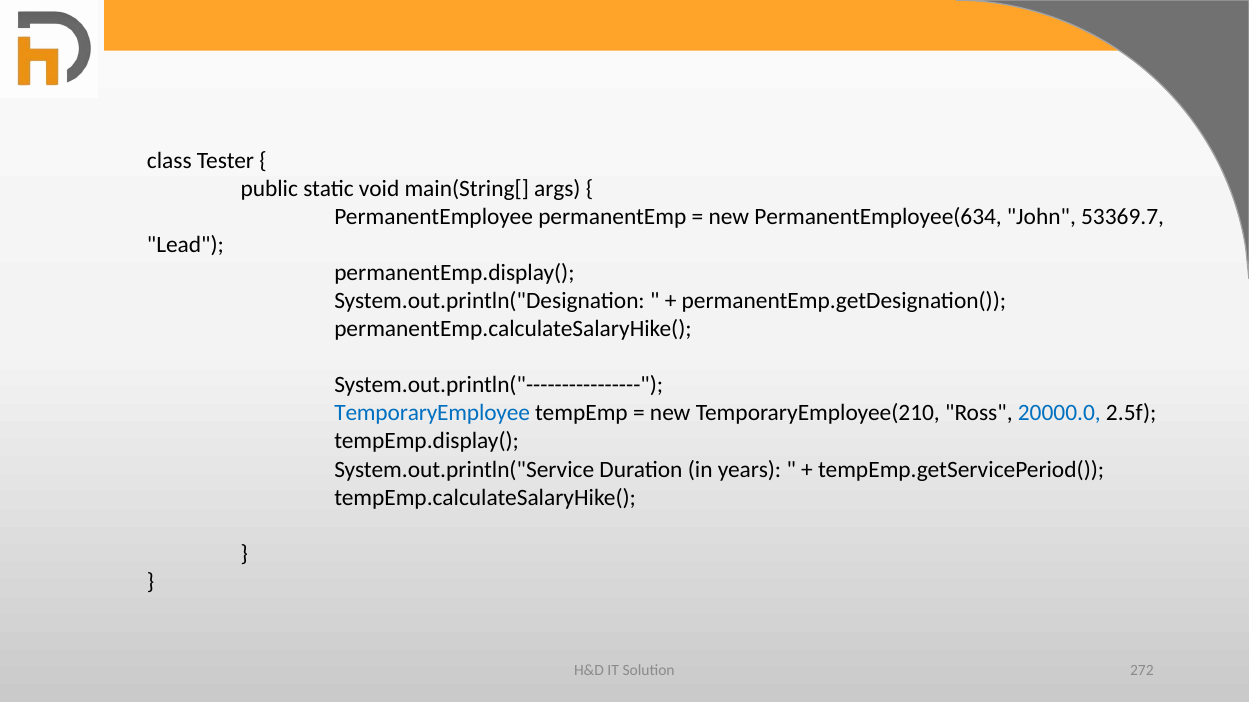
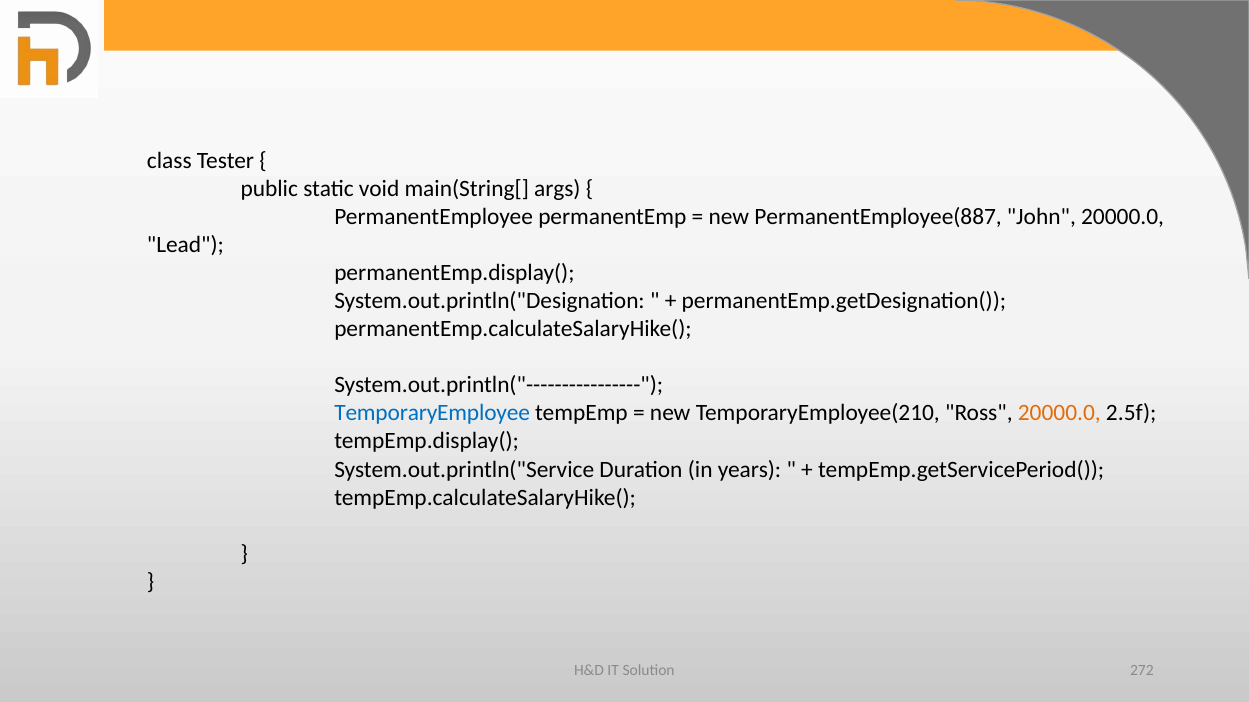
PermanentEmployee(634: PermanentEmployee(634 -> PermanentEmployee(887
John 53369.7: 53369.7 -> 20000.0
20000.0 at (1059, 414) colour: blue -> orange
